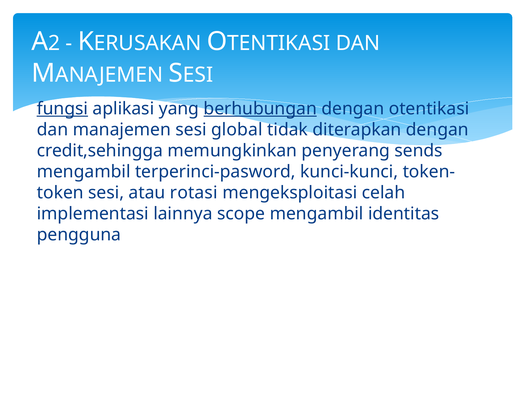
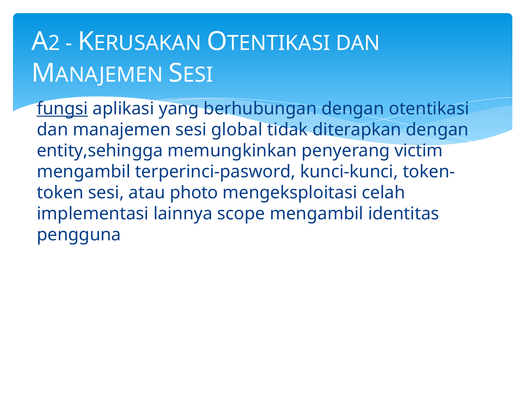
berhubungan underline: present -> none
credit,sehingga: credit,sehingga -> entity,sehingga
sends: sends -> victim
rotasi: rotasi -> photo
